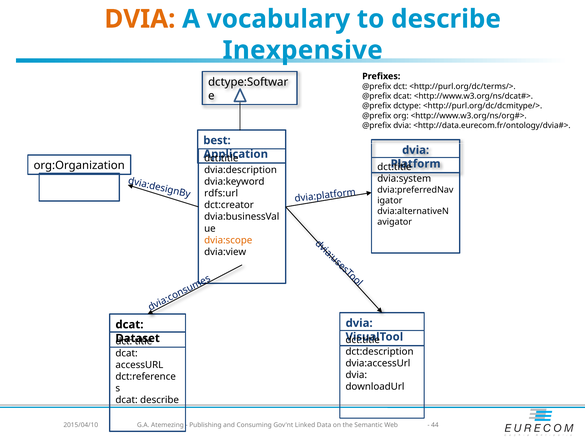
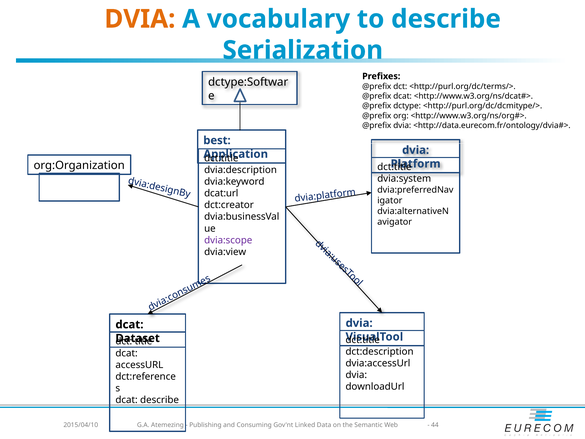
Inexpensive: Inexpensive -> Serialization
rdfs:url: rdfs:url -> dcat:url
dvia:scope colour: orange -> purple
